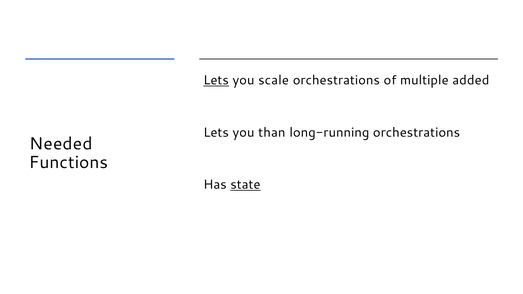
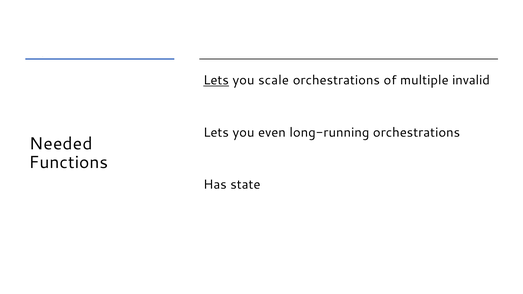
added: added -> invalid
than: than -> even
state underline: present -> none
